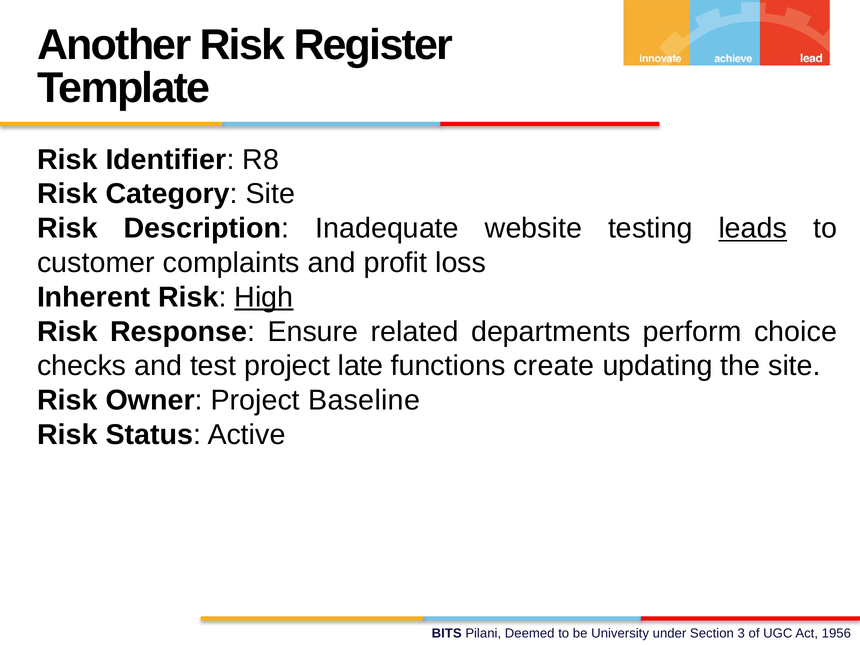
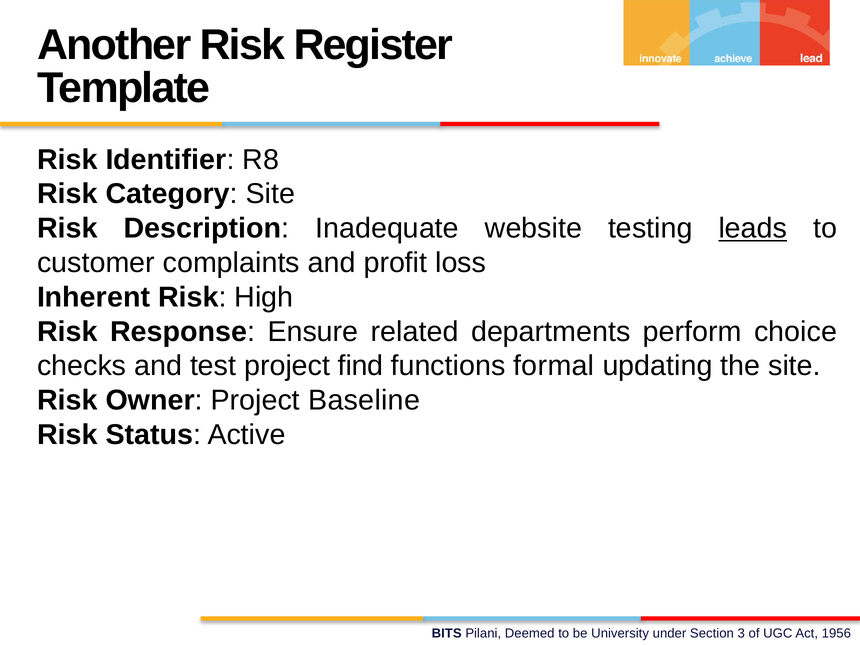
High underline: present -> none
late: late -> find
create: create -> formal
